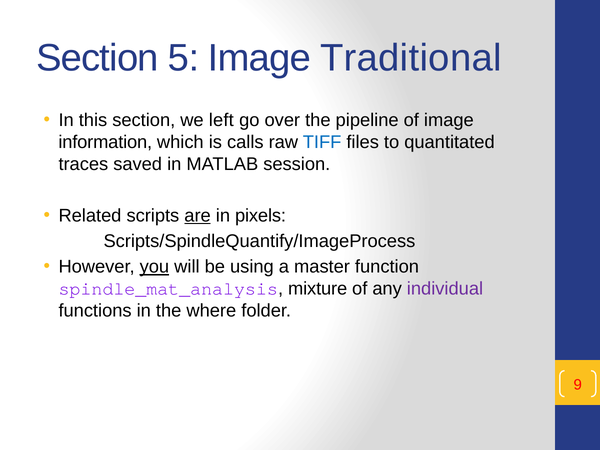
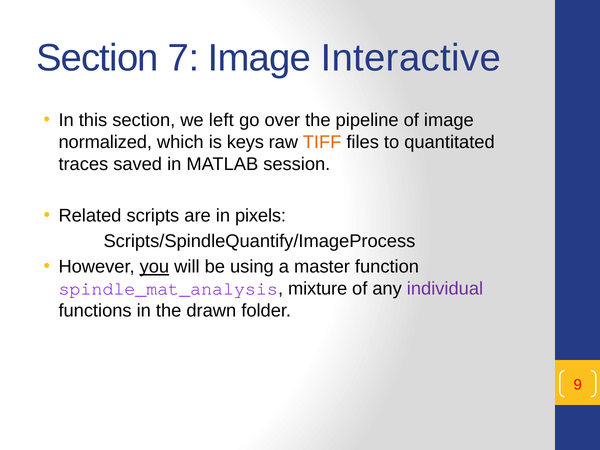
5: 5 -> 7
Traditional: Traditional -> Interactive
information: information -> normalized
calls: calls -> keys
TIFF colour: blue -> orange
are underline: present -> none
where: where -> drawn
